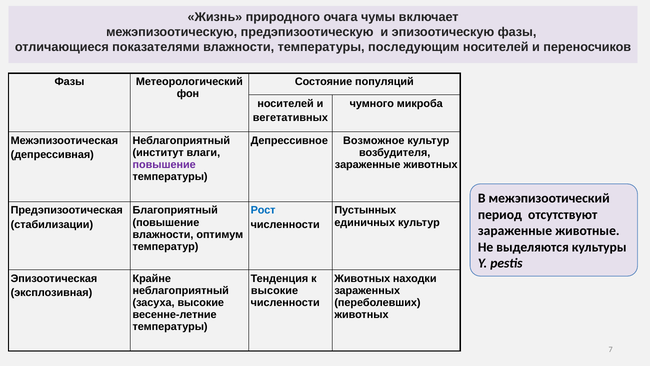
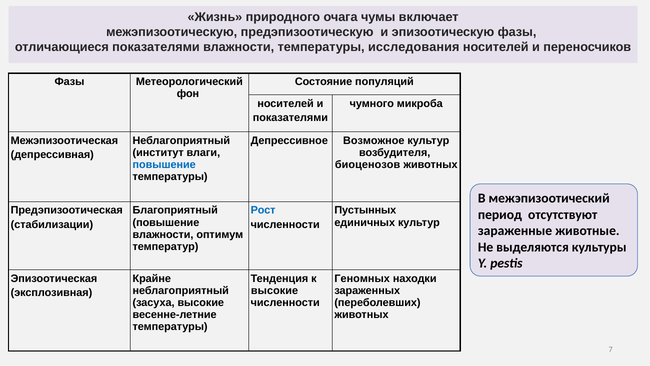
последующим: последующим -> исследования
вегетативных at (290, 118): вегетативных -> показателями
повышение at (164, 164) colour: purple -> blue
зараженные at (368, 164): зараженные -> биоценозов
Животных at (362, 278): Животных -> Геномных
